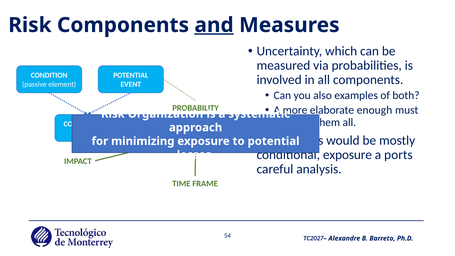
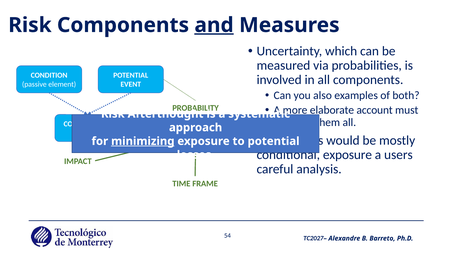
enough: enough -> account
Organization: Organization -> Afterthought
minimizing underline: none -> present
ports: ports -> users
